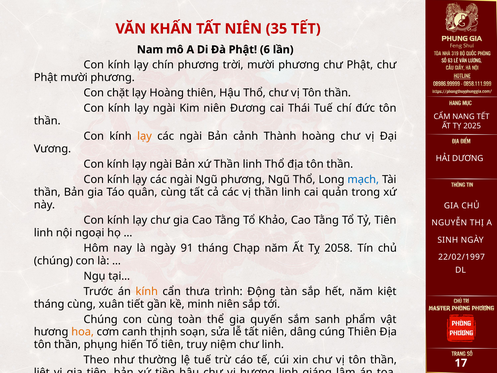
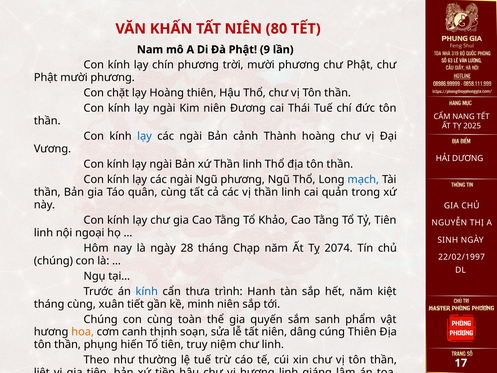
35: 35 -> 80
6: 6 -> 9
lạy at (145, 136) colour: orange -> blue
91: 91 -> 28
2058: 2058 -> 2074
kính at (147, 291) colour: orange -> blue
Động: Động -> Hanh
